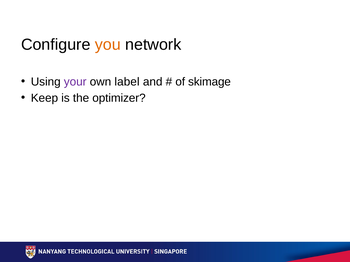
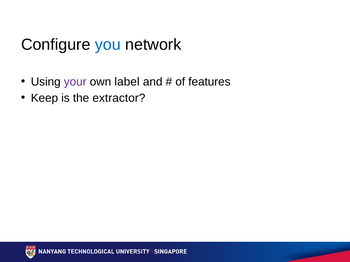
you colour: orange -> blue
skimage: skimage -> features
optimizer: optimizer -> extractor
